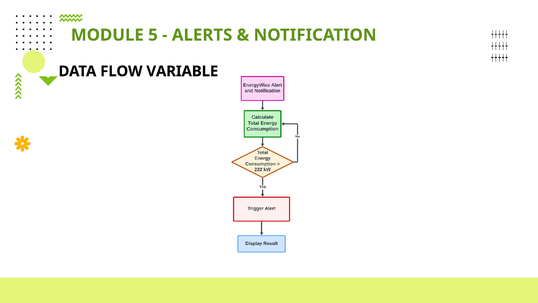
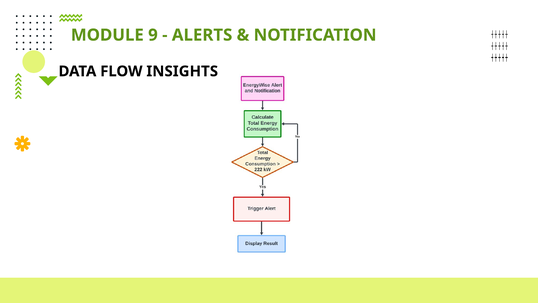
5: 5 -> 9
VARIABLE: VARIABLE -> INSIGHTS
